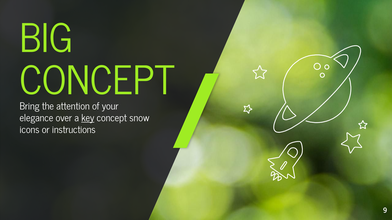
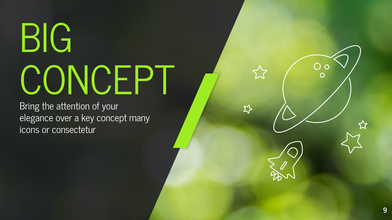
key underline: present -> none
snow: snow -> many
instructions: instructions -> consectetur
